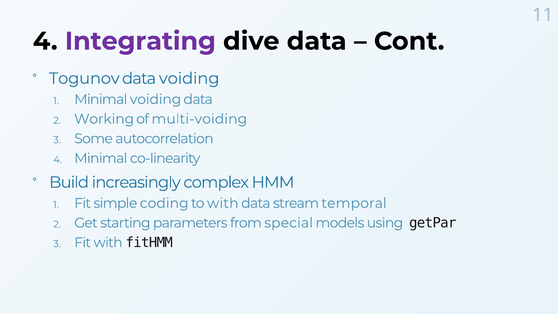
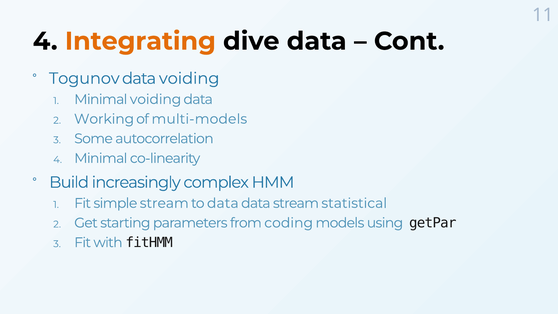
Integrating colour: purple -> orange
multi-voiding: multi-voiding -> multi-models
simple coding: coding -> stream
to with: with -> data
temporal: temporal -> statistical
special: special -> coding
